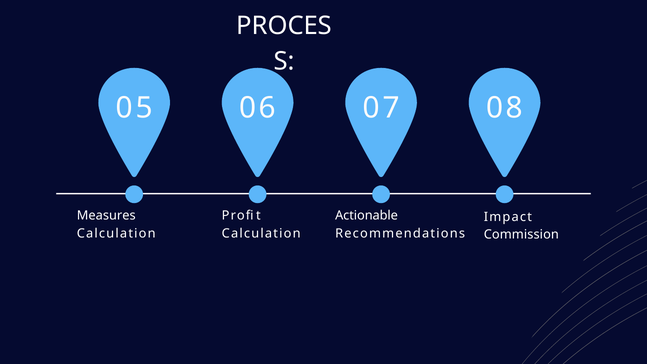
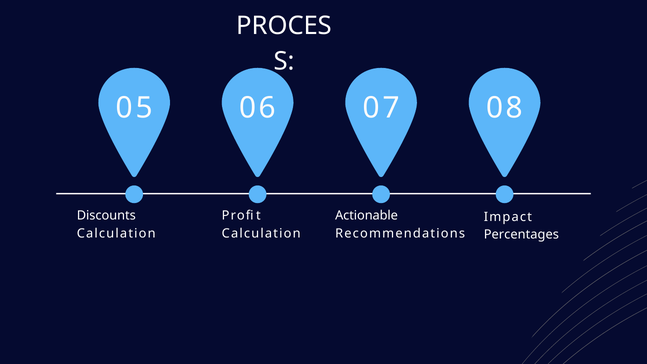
Measures: Measures -> Discounts
Commission: Commission -> Percentages
